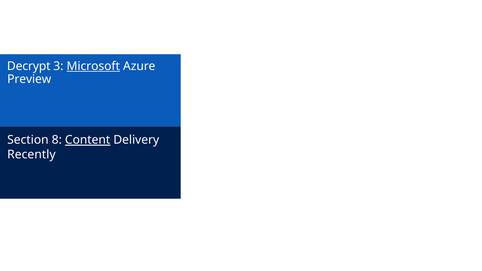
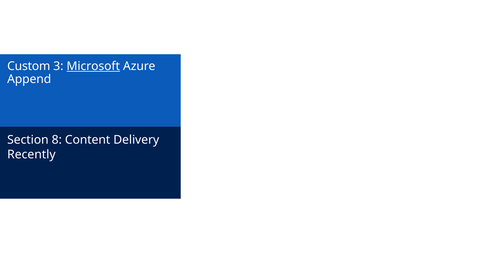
Decrypt: Decrypt -> Custom
Preview: Preview -> Append
Content underline: present -> none
